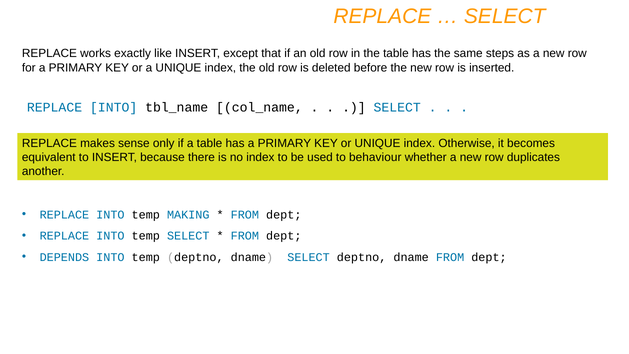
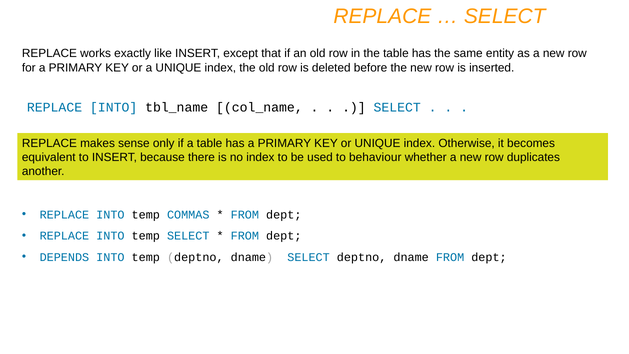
steps: steps -> entity
MAKING: MAKING -> COMMAS
